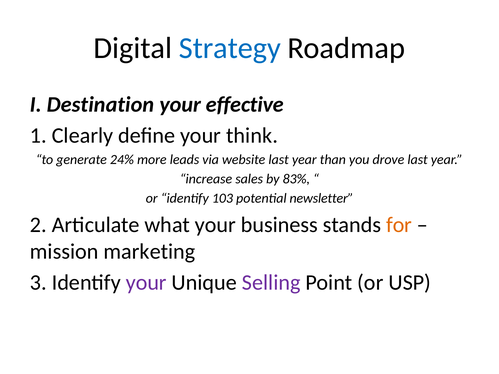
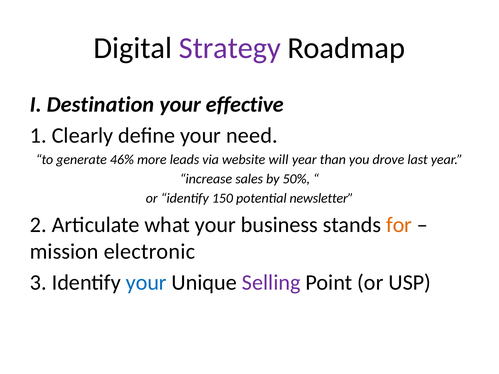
Strategy colour: blue -> purple
think: think -> need
24%: 24% -> 46%
website last: last -> will
83%: 83% -> 50%
103: 103 -> 150
marketing: marketing -> electronic
your at (146, 283) colour: purple -> blue
